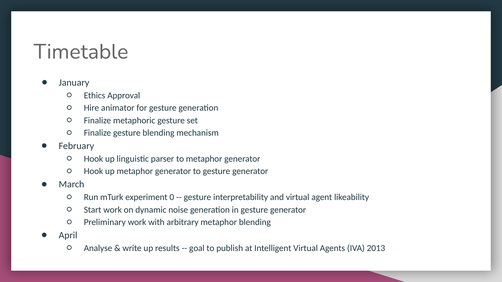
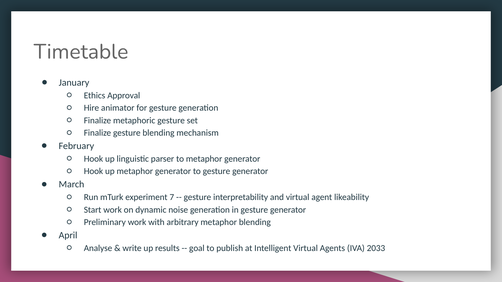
0: 0 -> 7
2013: 2013 -> 2033
